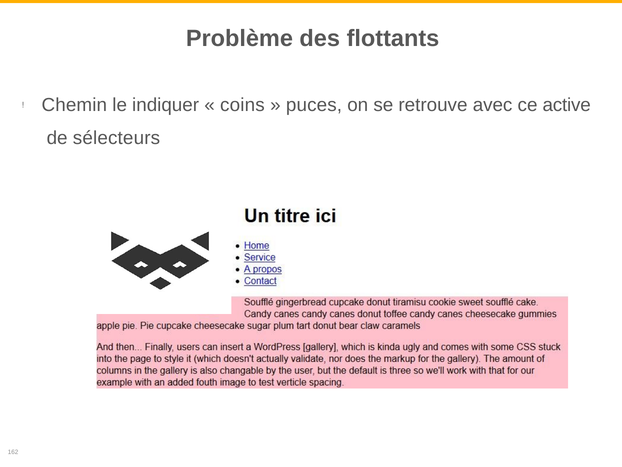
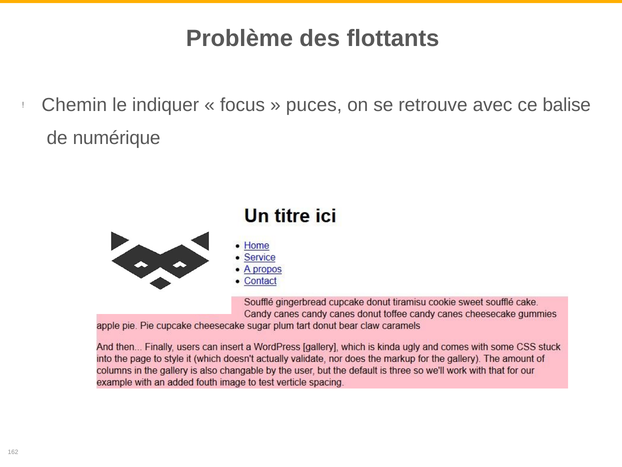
coins: coins -> focus
active: active -> balise
sélecteurs: sélecteurs -> numérique
